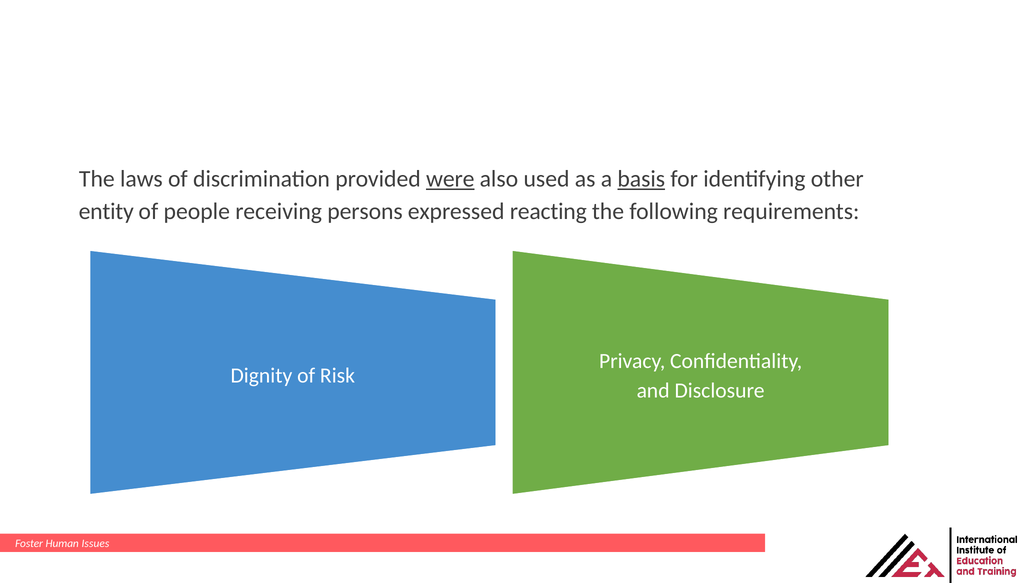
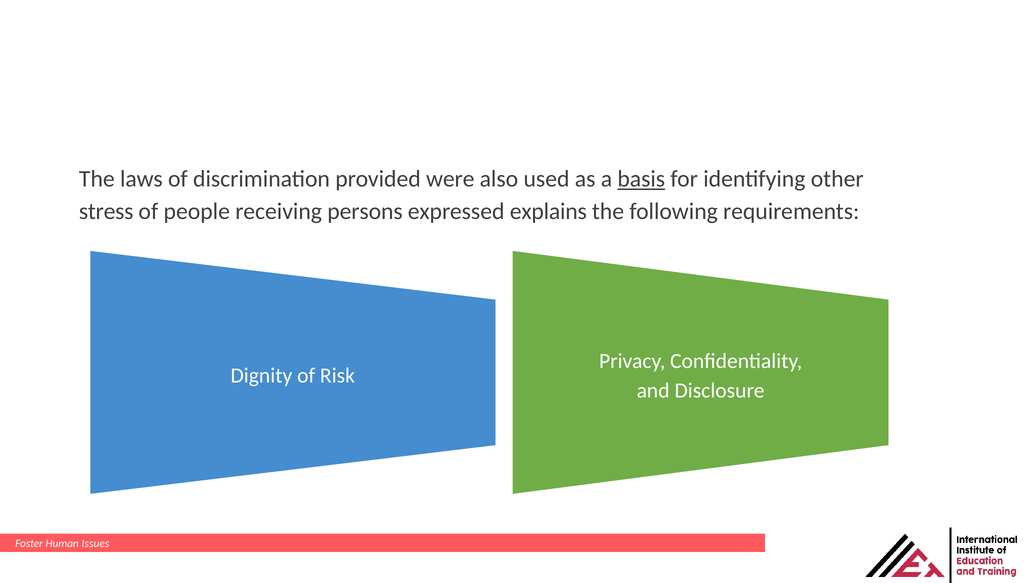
were underline: present -> none
entity: entity -> stress
reacting: reacting -> explains
